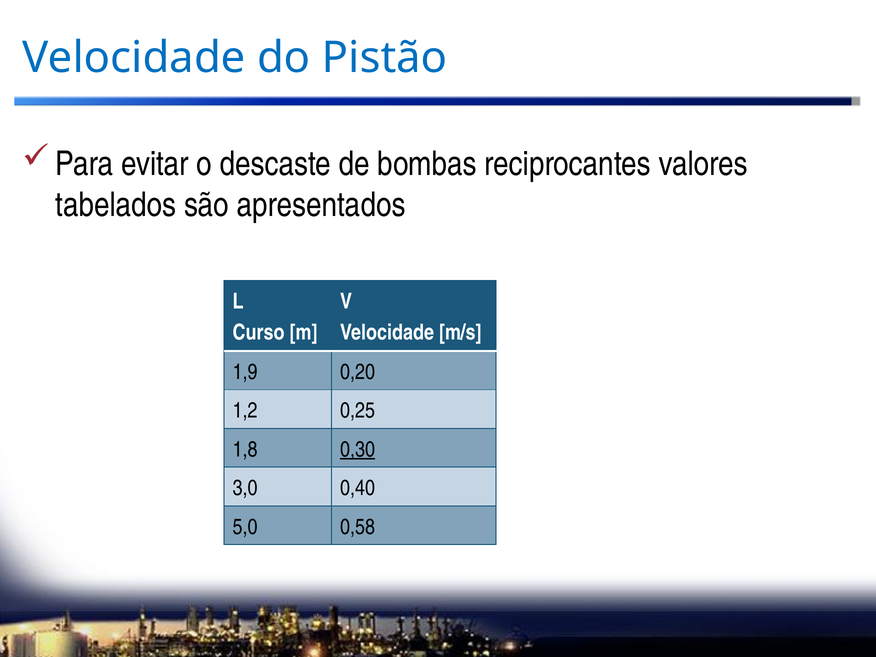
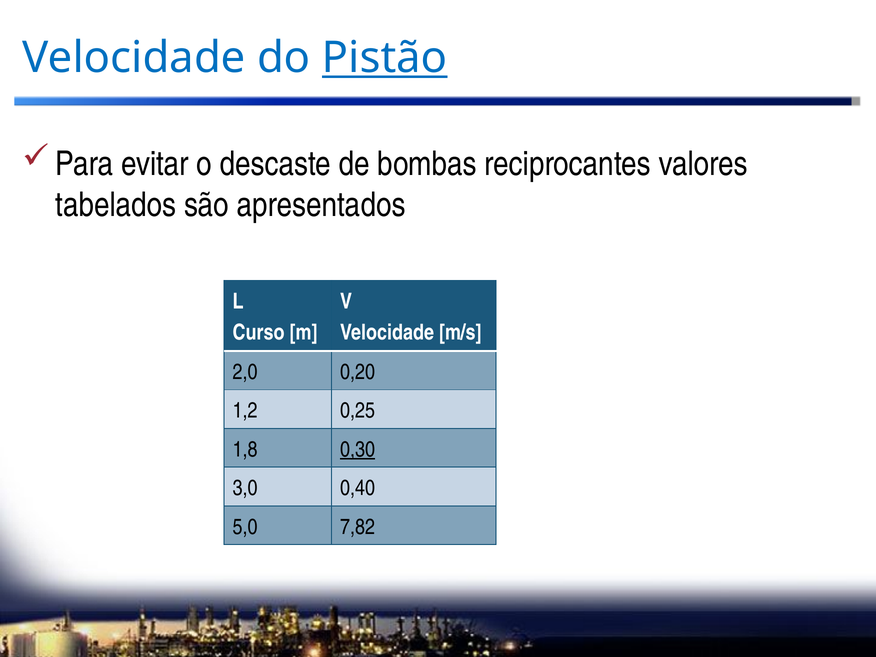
Pistão underline: none -> present
1,9: 1,9 -> 2,0
0,58: 0,58 -> 7,82
